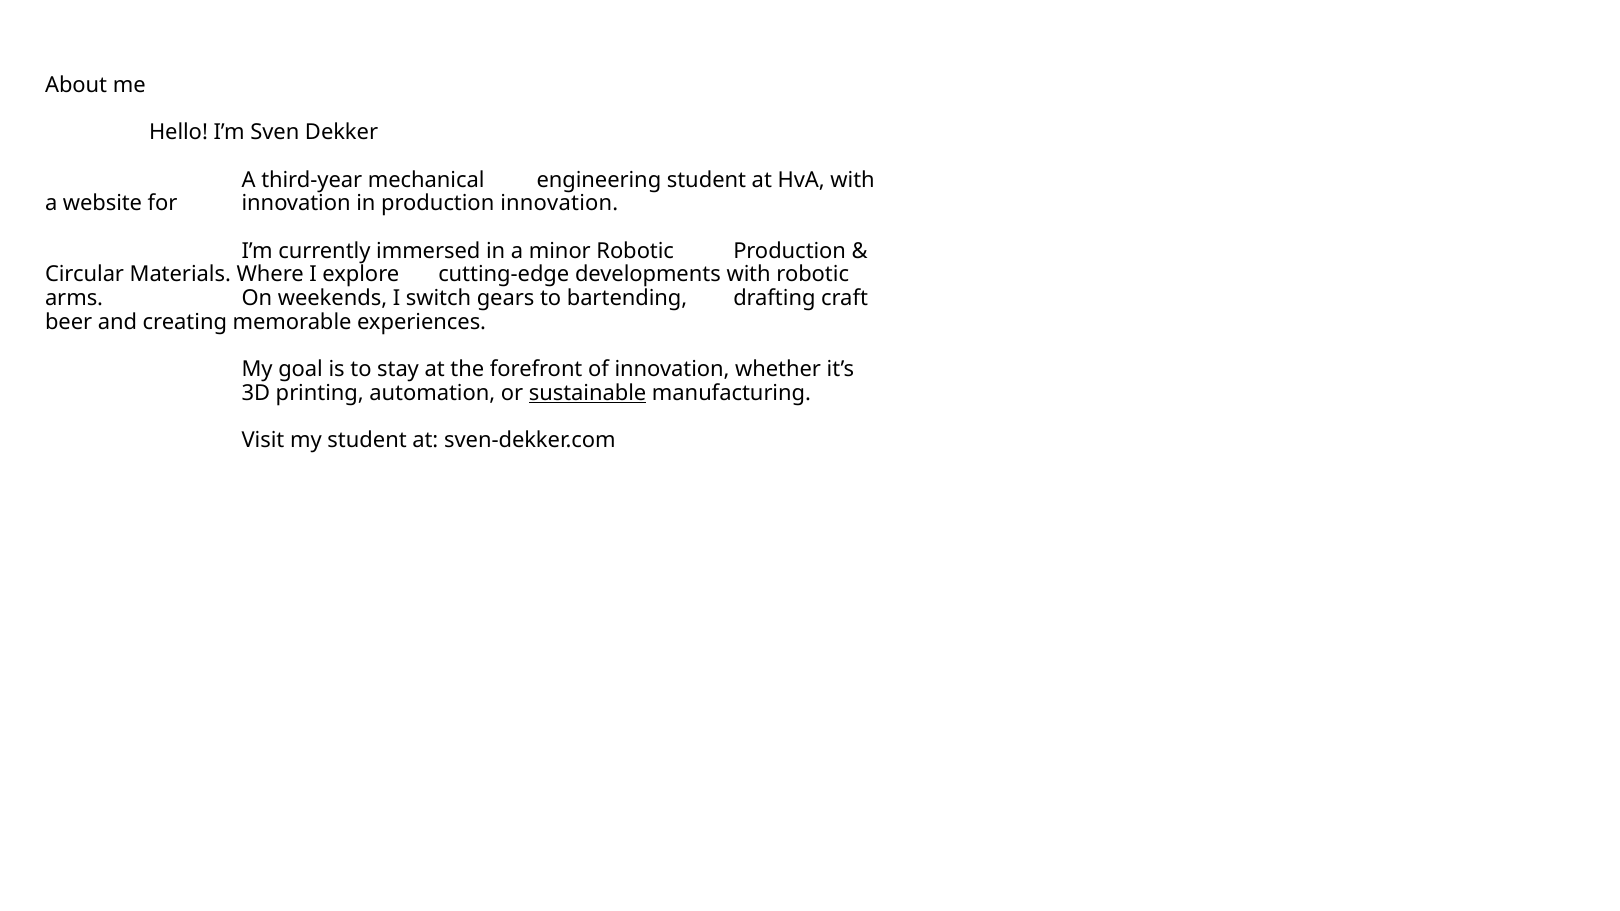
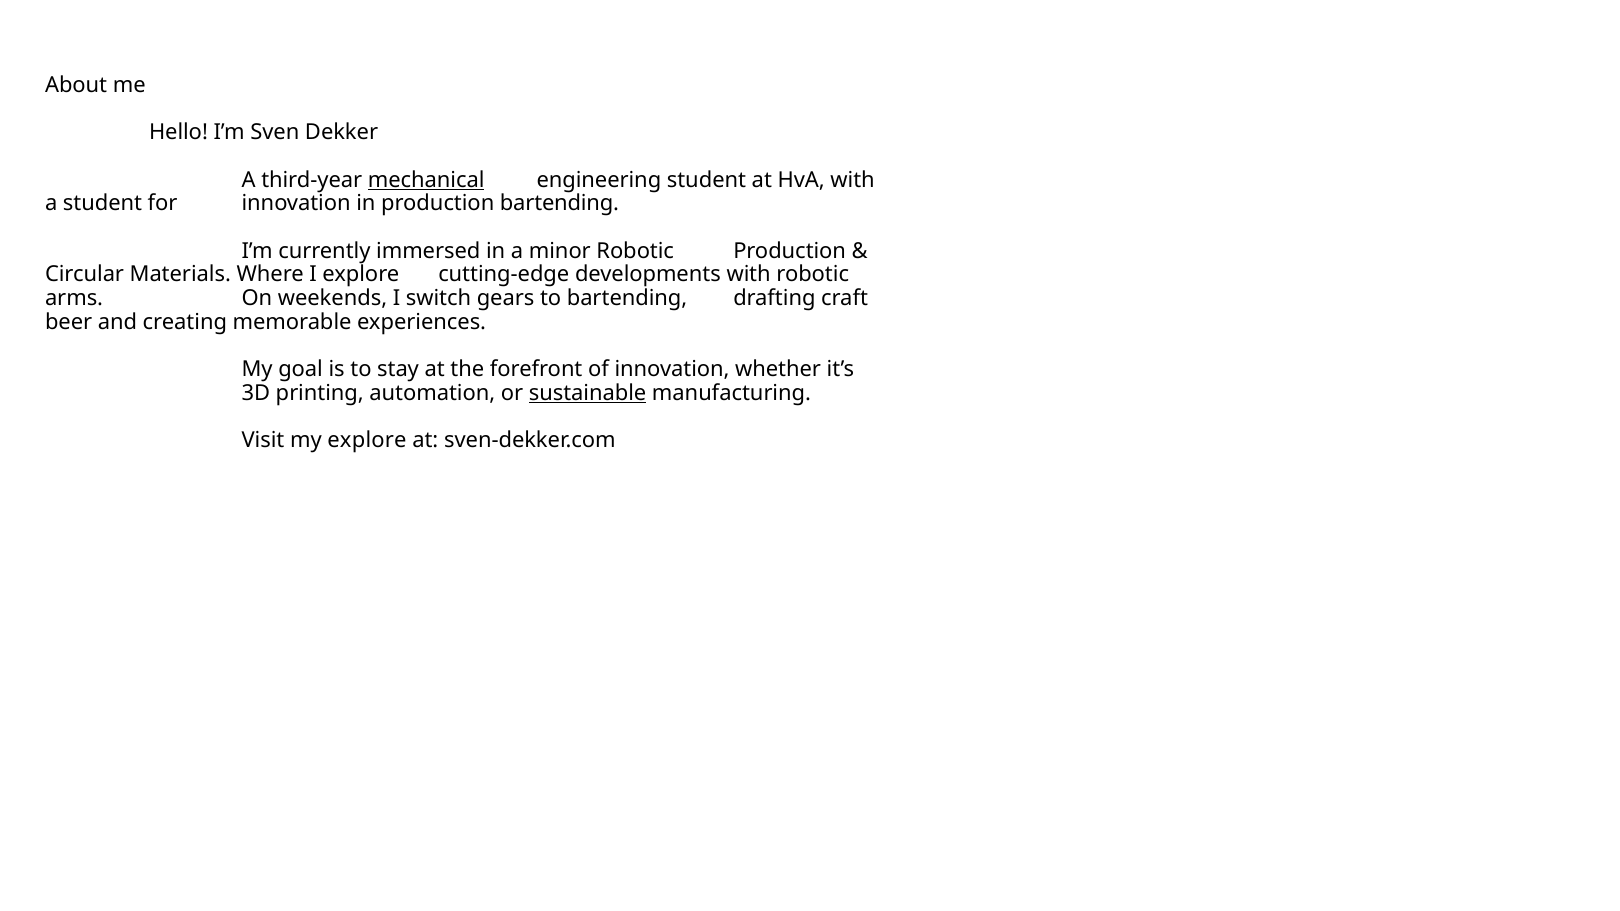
mechanical underline: none -> present
a website: website -> student
production innovation: innovation -> bartending
my student: student -> explore
